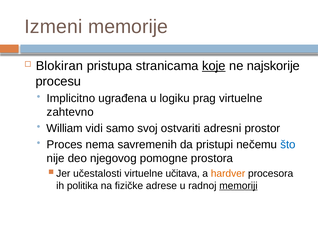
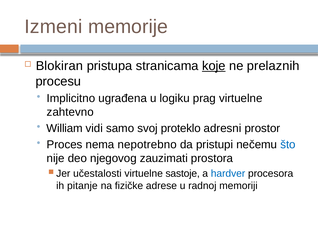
najskorije: najskorije -> prelaznih
ostvariti: ostvariti -> proteklo
savremenih: savremenih -> nepotrebno
pomogne: pomogne -> zauzimati
učitava: učitava -> sastoje
hardver colour: orange -> blue
politika: politika -> pitanje
memoriji underline: present -> none
